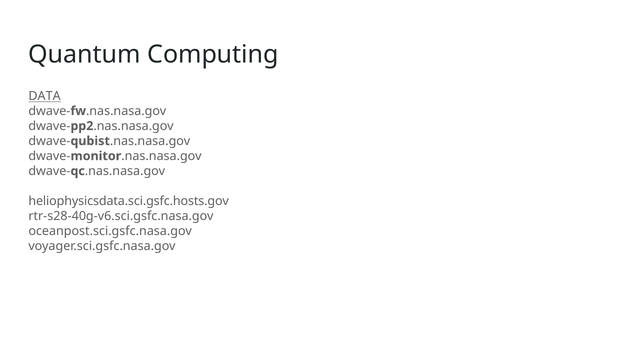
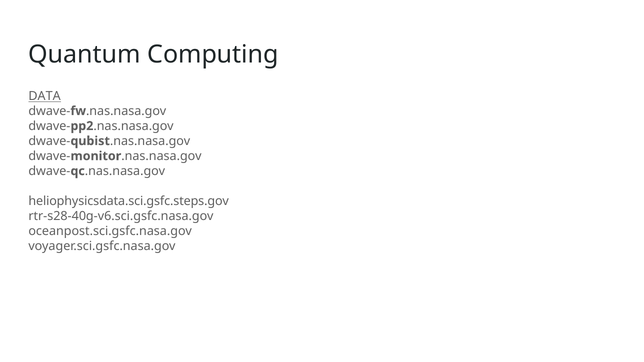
heliophysicsdata.sci.gsfc.hosts.gov: heliophysicsdata.sci.gsfc.hosts.gov -> heliophysicsdata.sci.gsfc.steps.gov
